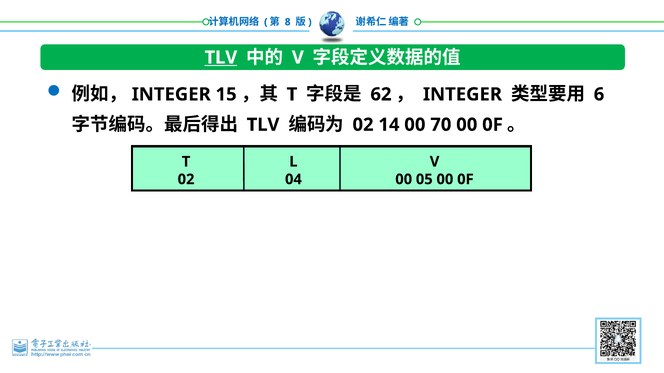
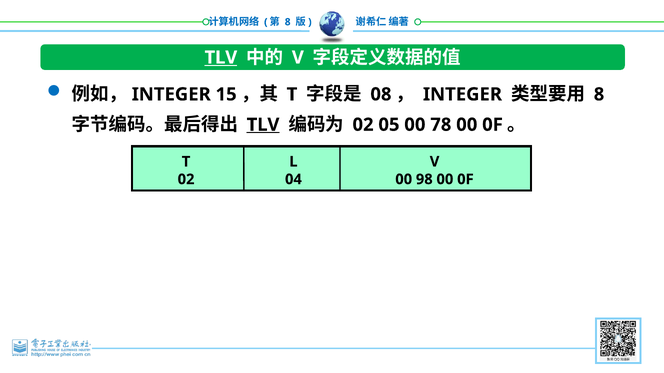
62: 62 -> 08
6 at (599, 94): 6 -> 8
TLV at (263, 125) underline: none -> present
14: 14 -> 05
70: 70 -> 78
05: 05 -> 98
